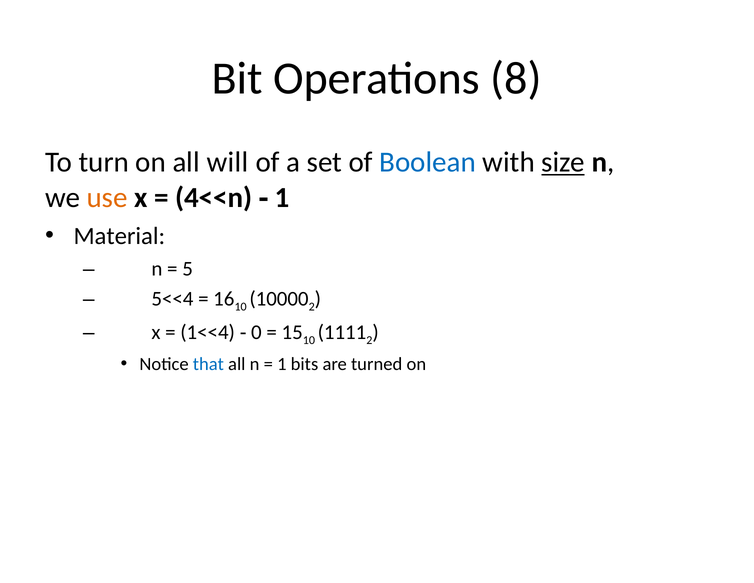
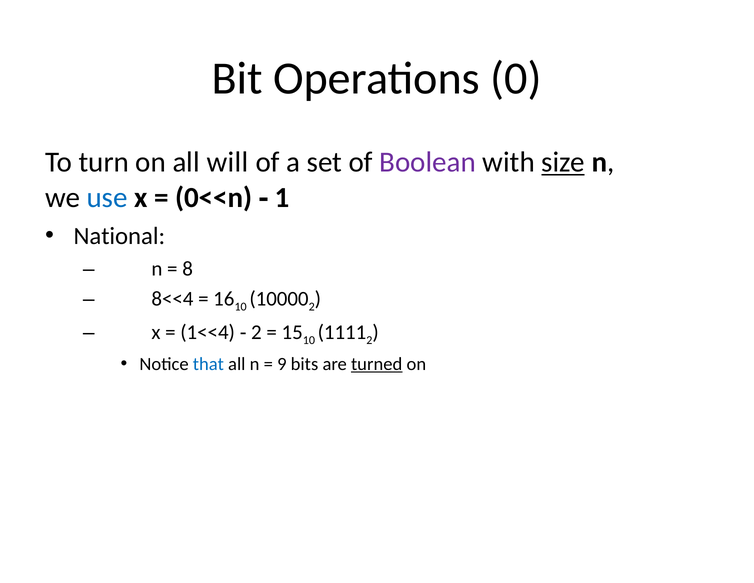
8: 8 -> 0
Boolean colour: blue -> purple
use colour: orange -> blue
4<<n: 4<<n -> 0<<n
Material: Material -> National
5: 5 -> 8
5<<4: 5<<4 -> 8<<4
1<<4 0: 0 -> 2
1 at (282, 364): 1 -> 9
turned underline: none -> present
